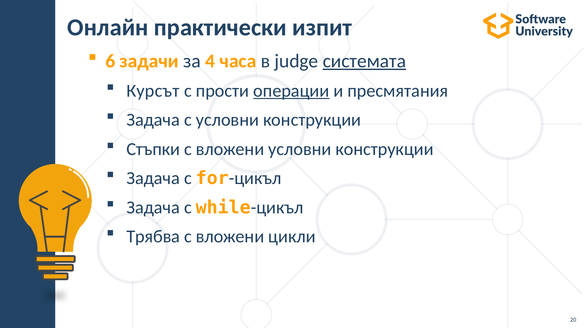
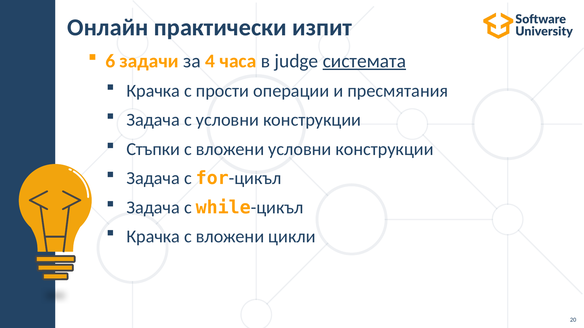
Курсът at (153, 91): Курсът -> Крачка
операции underline: present -> none
Трябва at (153, 237): Трябва -> Крачка
